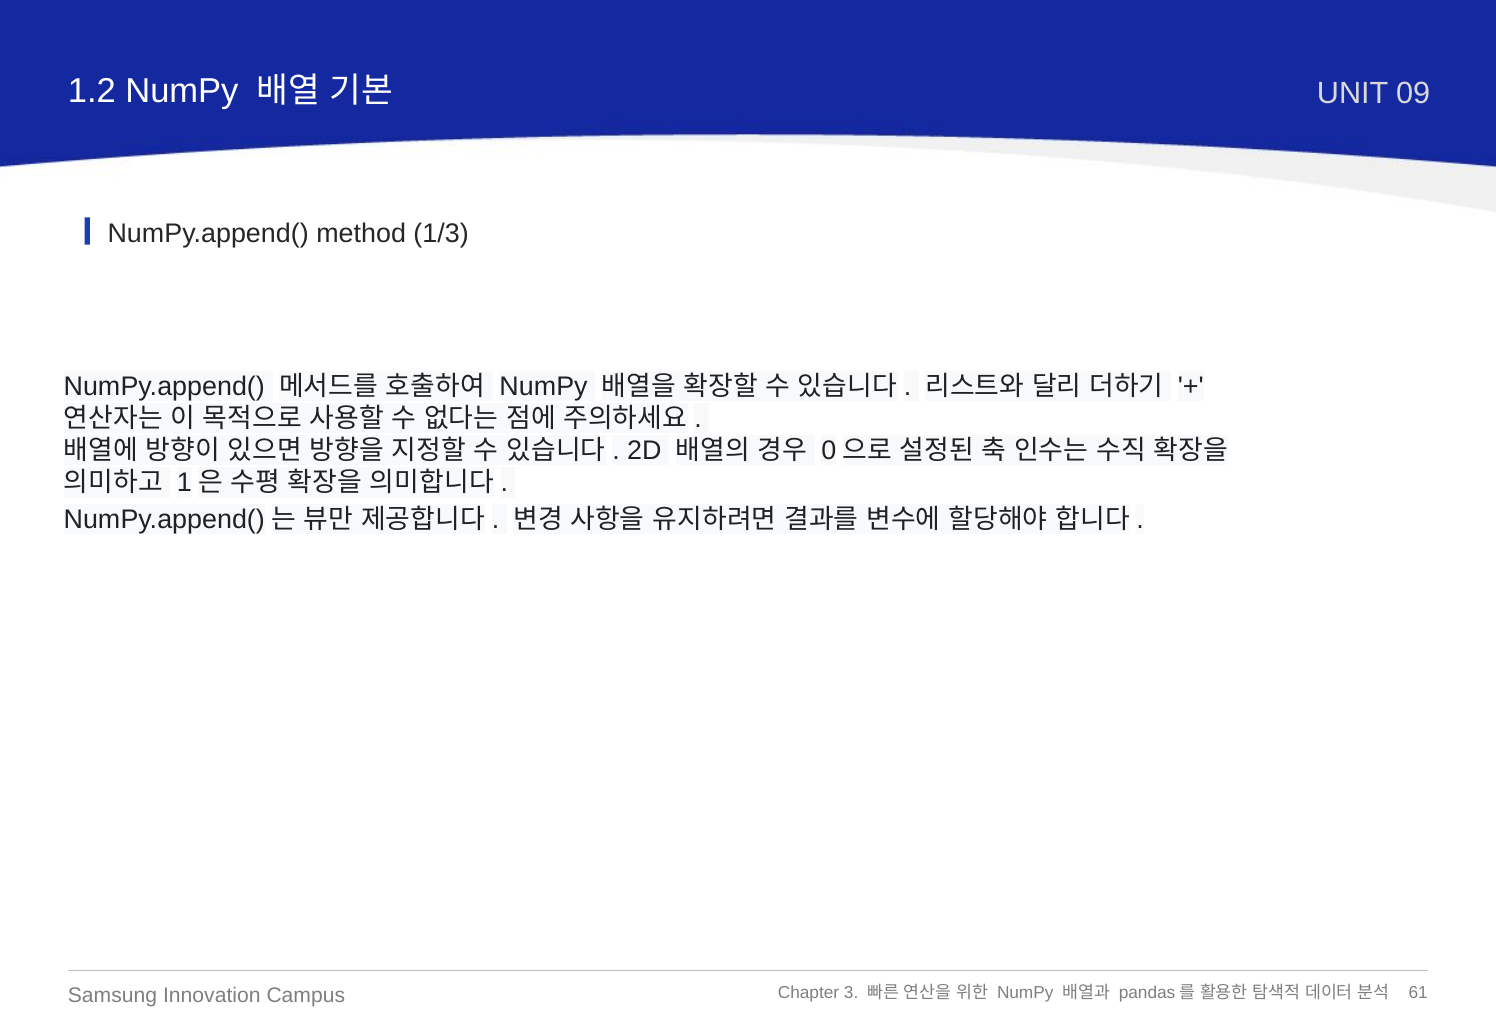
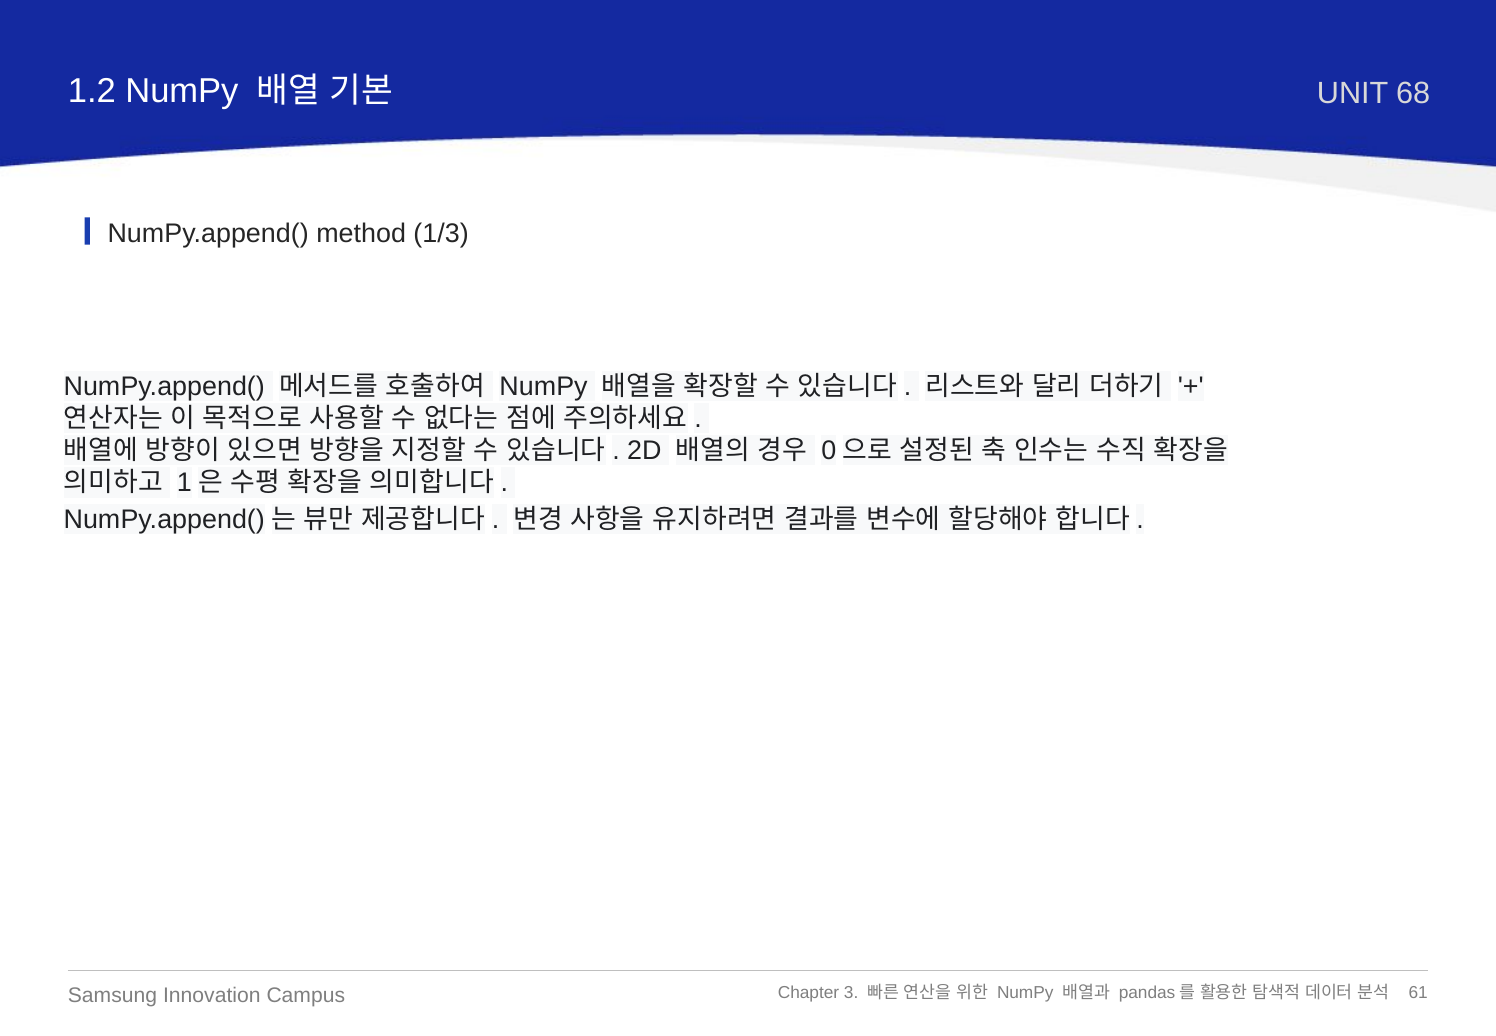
09: 09 -> 68
